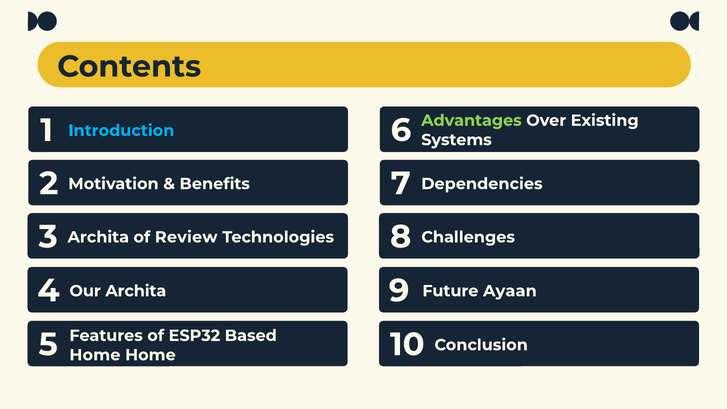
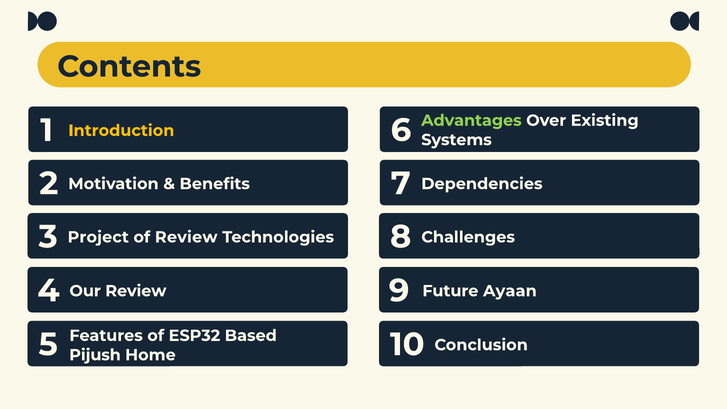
Introduction colour: light blue -> yellow
Archita at (98, 237): Archita -> Project
Our Archita: Archita -> Review
Home at (95, 355): Home -> Pijush
